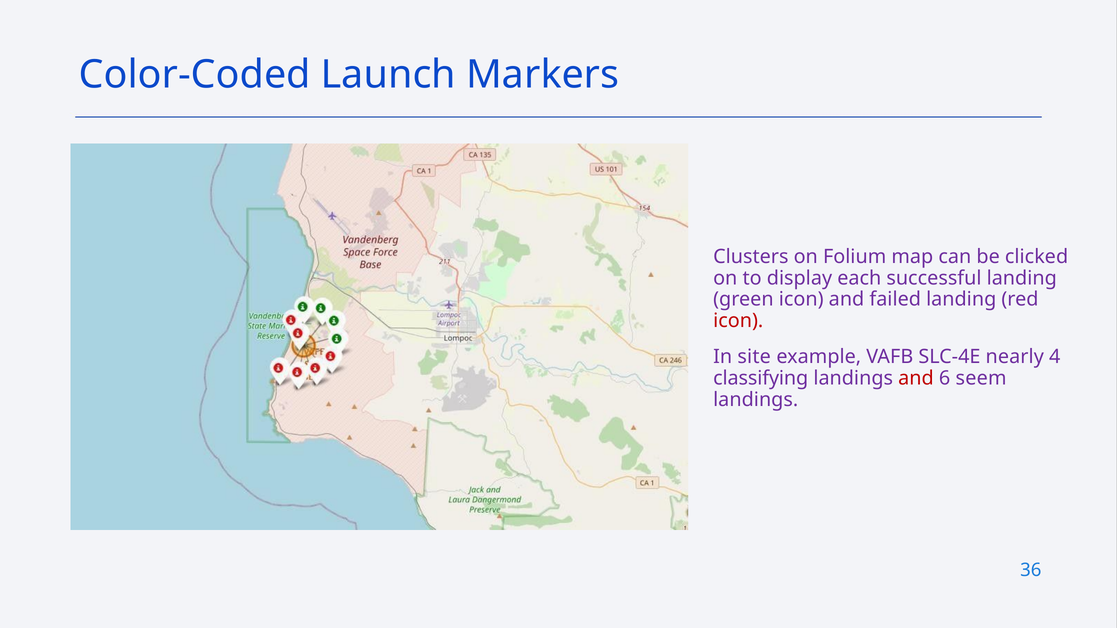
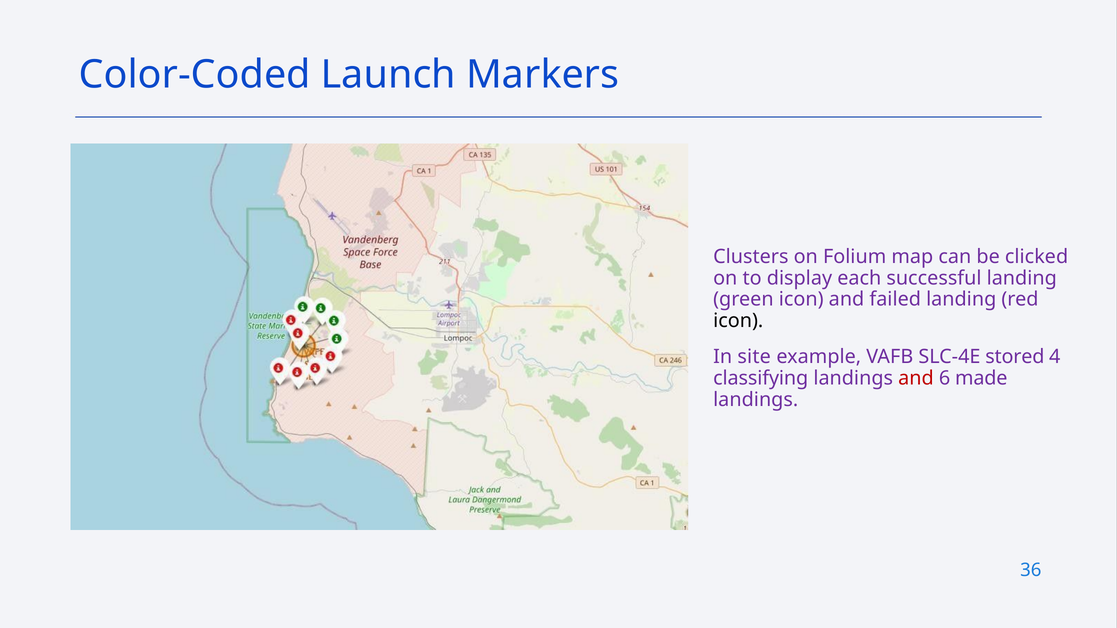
icon at (738, 321) colour: red -> black
nearly: nearly -> stored
seem: seem -> made
